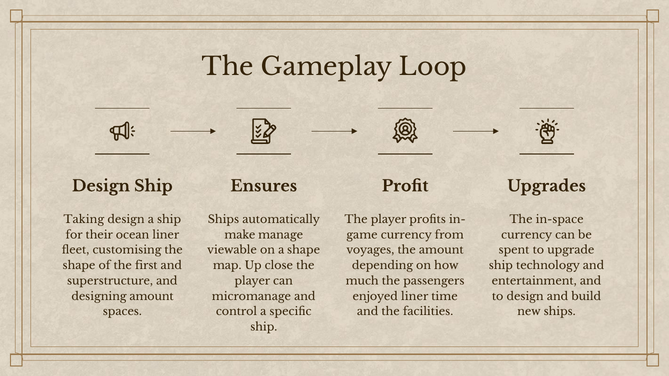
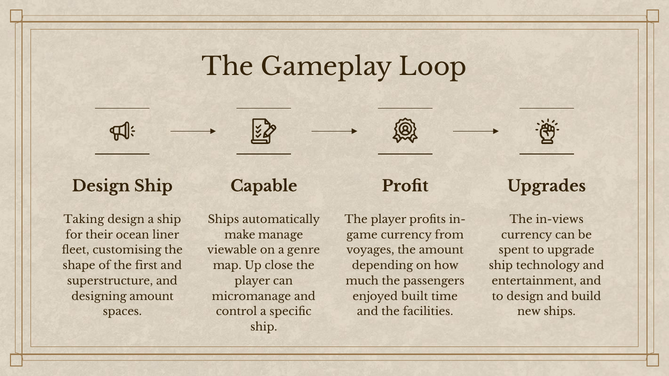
Ensures: Ensures -> Capable
in-space: in-space -> in-views
a shape: shape -> genre
enjoyed liner: liner -> built
